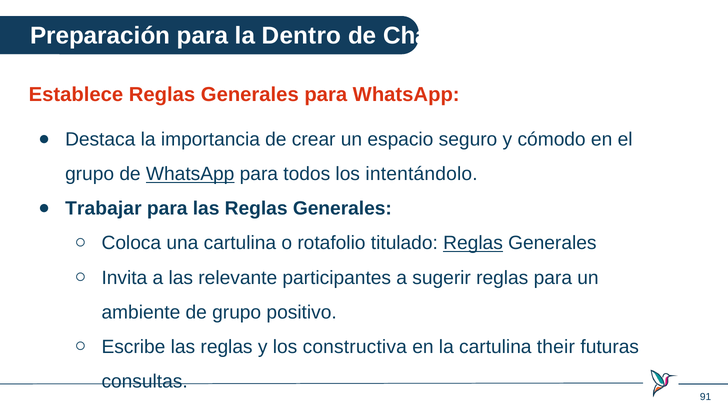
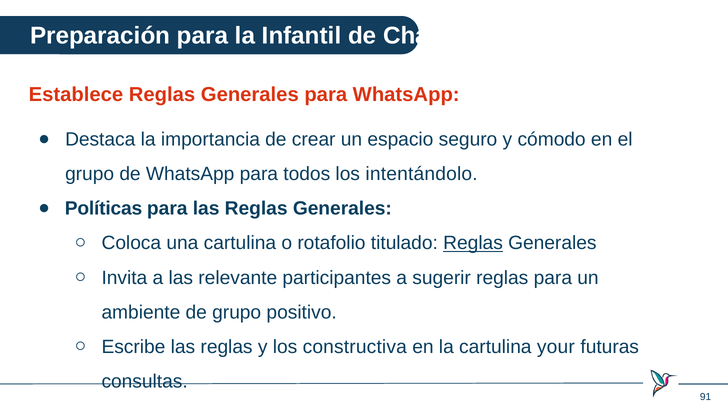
Dentro: Dentro -> Infantil
WhatsApp at (190, 174) underline: present -> none
Trabajar: Trabajar -> Políticas
their: their -> your
